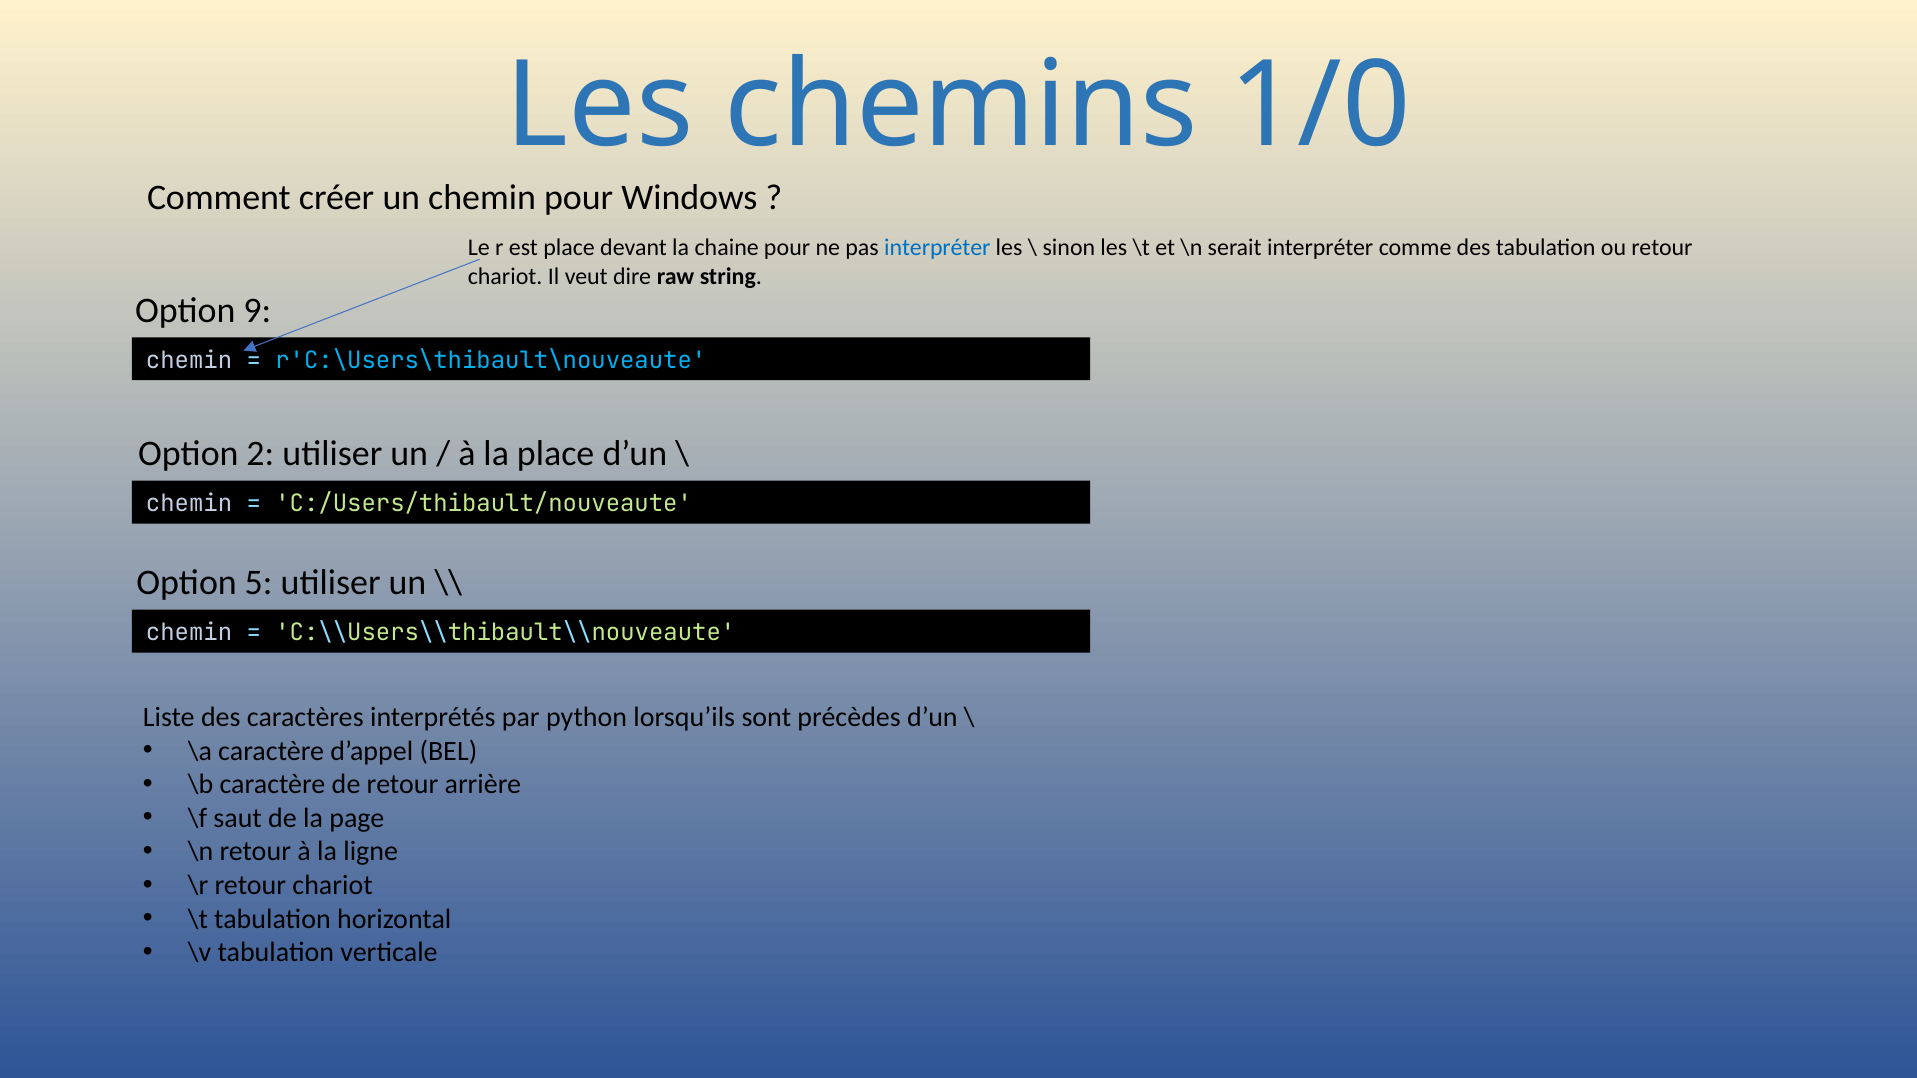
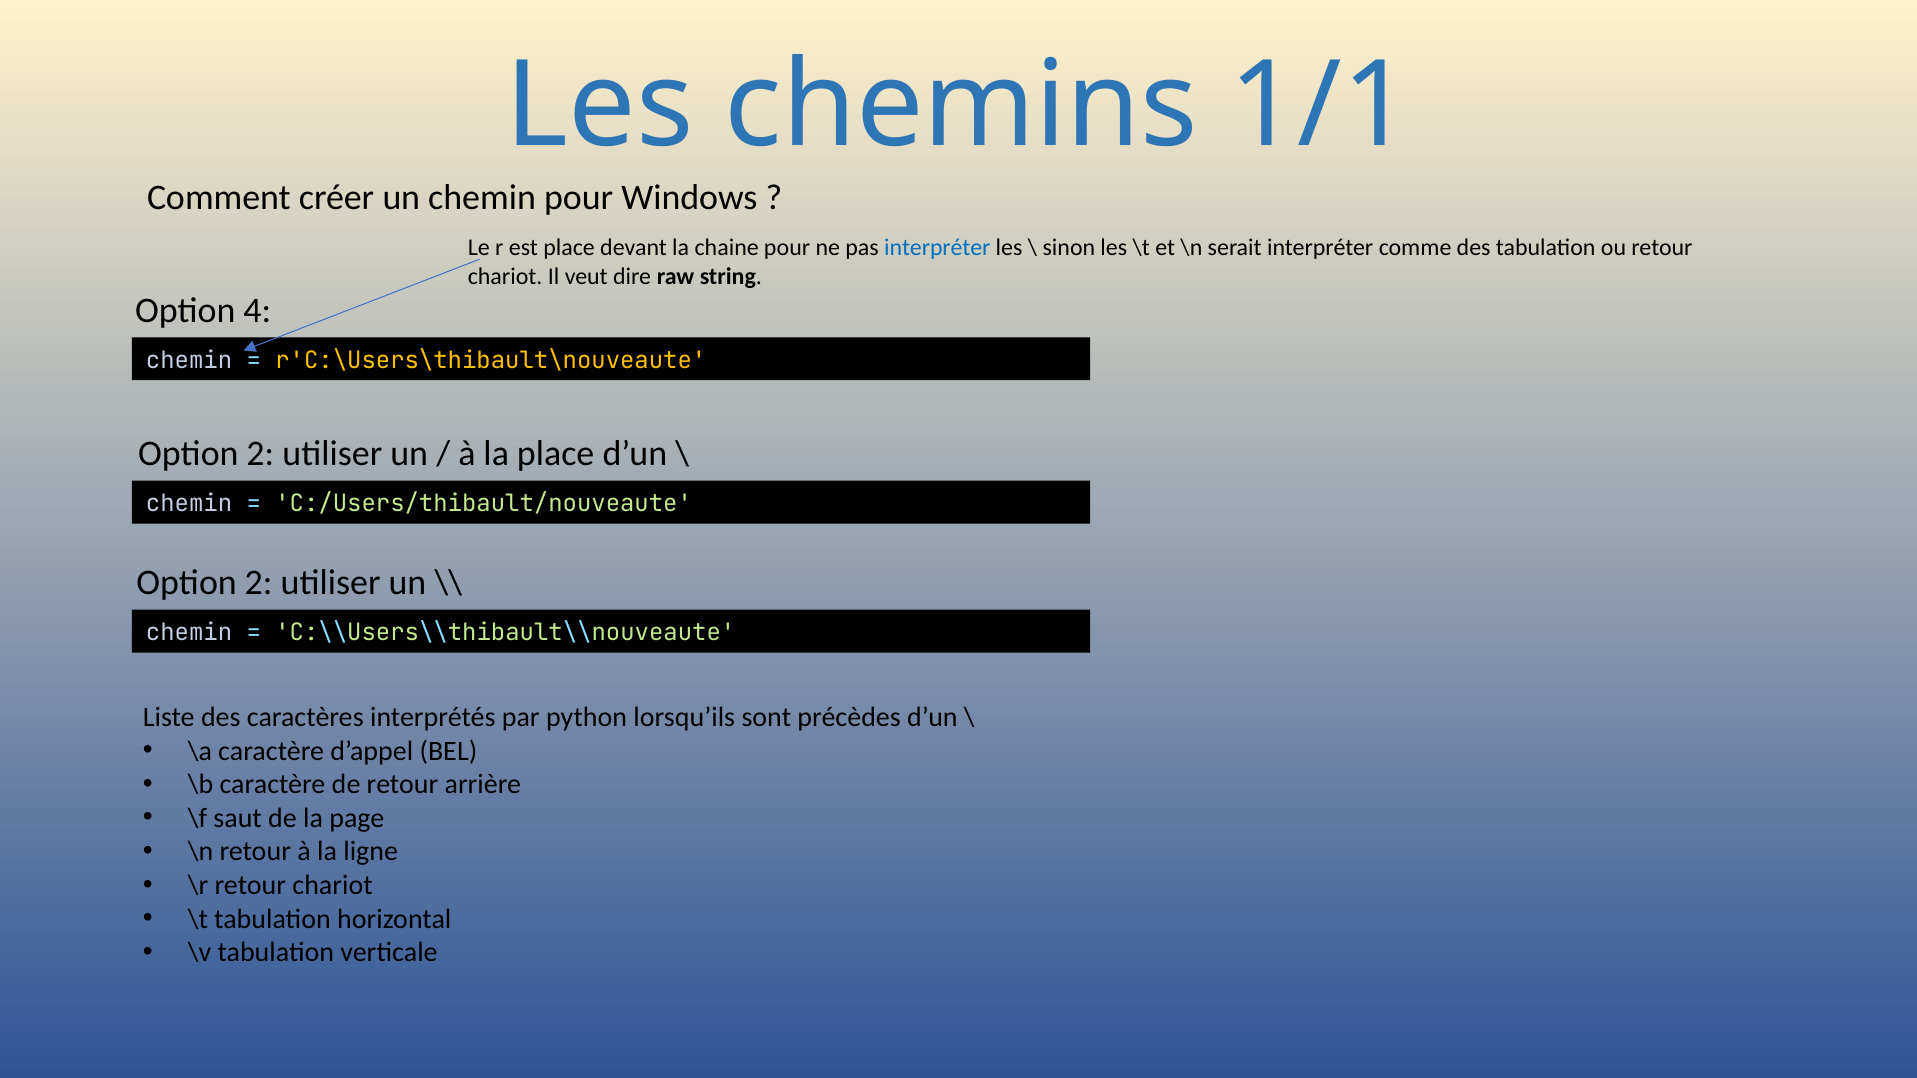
1/0: 1/0 -> 1/1
9: 9 -> 4
r'C:\Users\thibault\nouveaute colour: light blue -> yellow
5 at (259, 583): 5 -> 2
